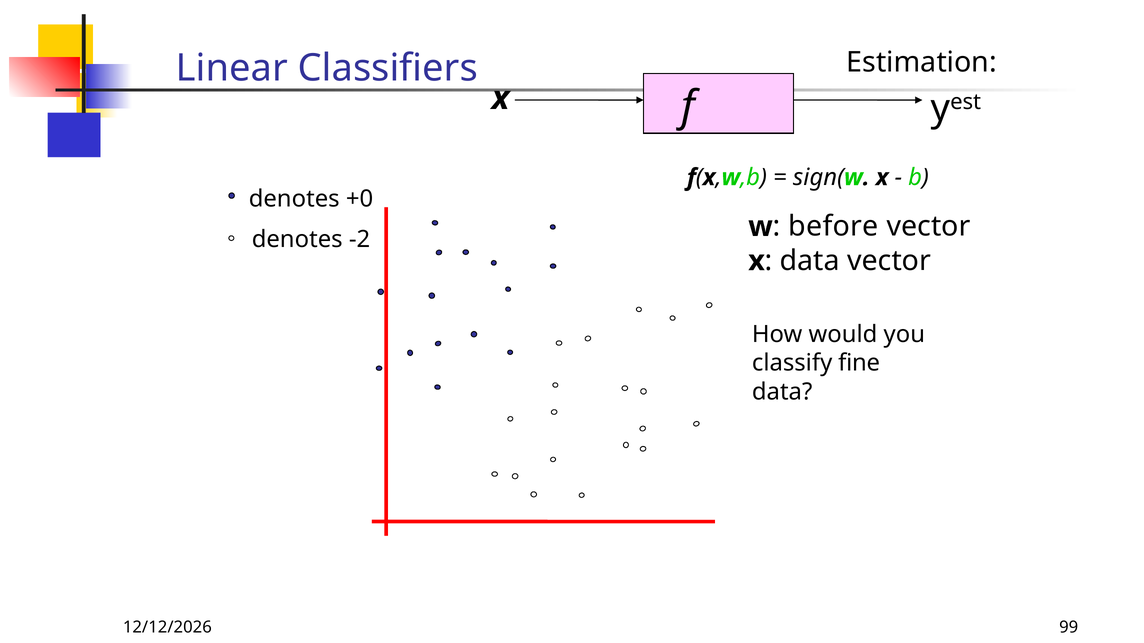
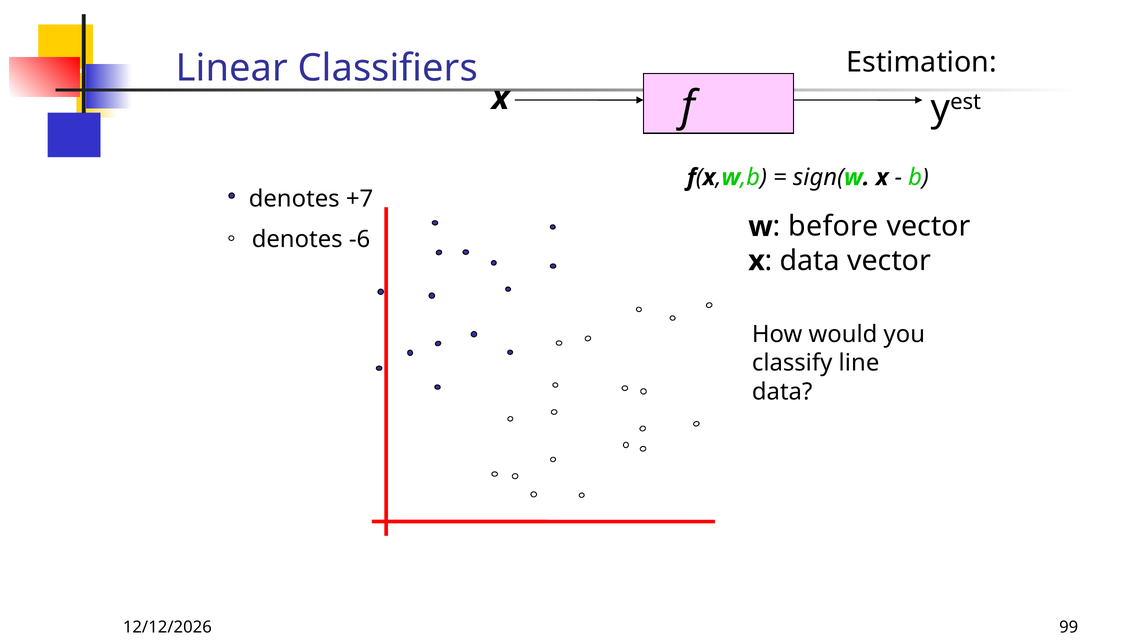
+0: +0 -> +7
-2: -2 -> -6
fine: fine -> line
